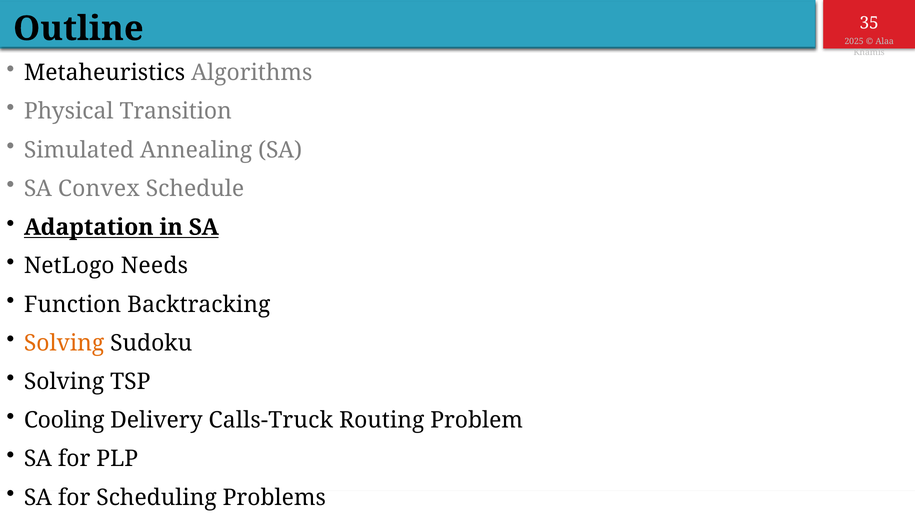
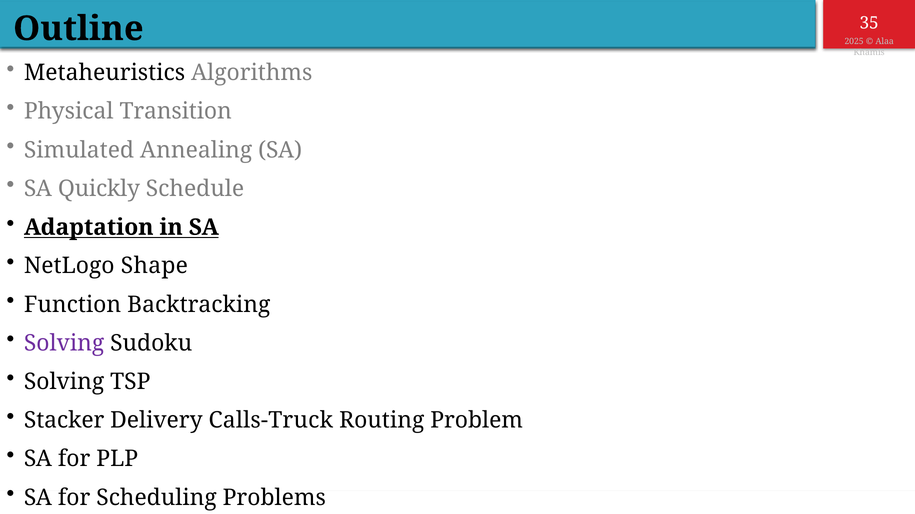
Convex: Convex -> Quickly
Needs: Needs -> Shape
Solving at (64, 344) colour: orange -> purple
Cooling: Cooling -> Stacker
